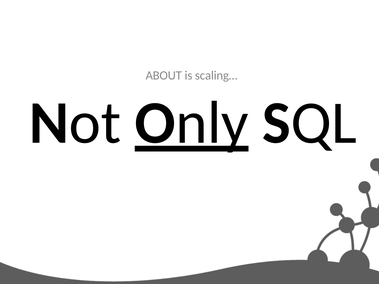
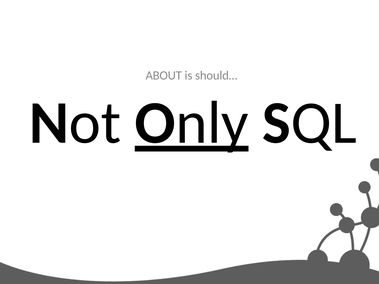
scaling…: scaling… -> should…
